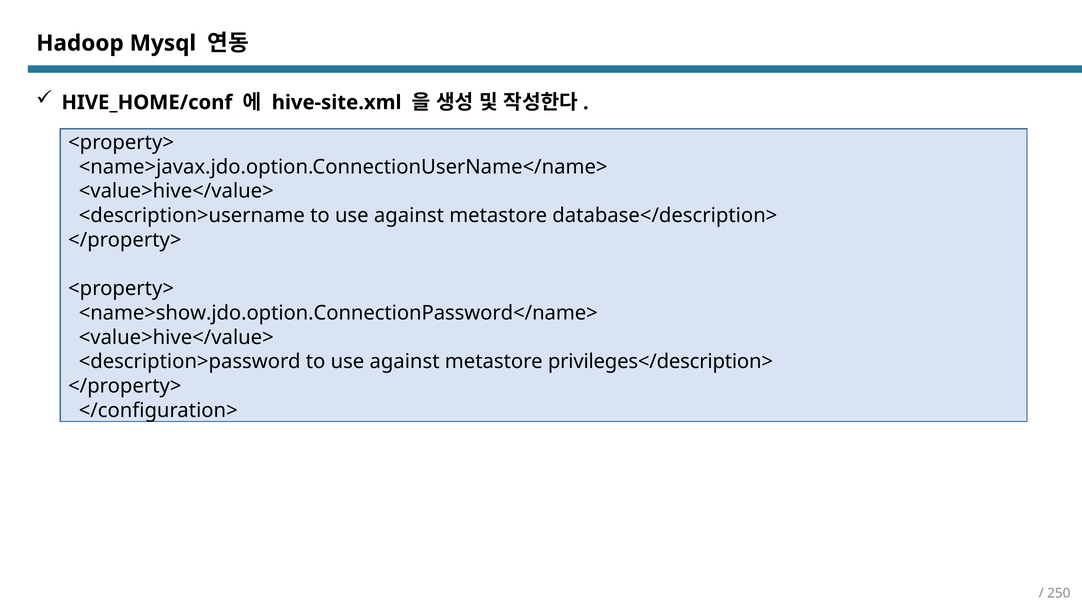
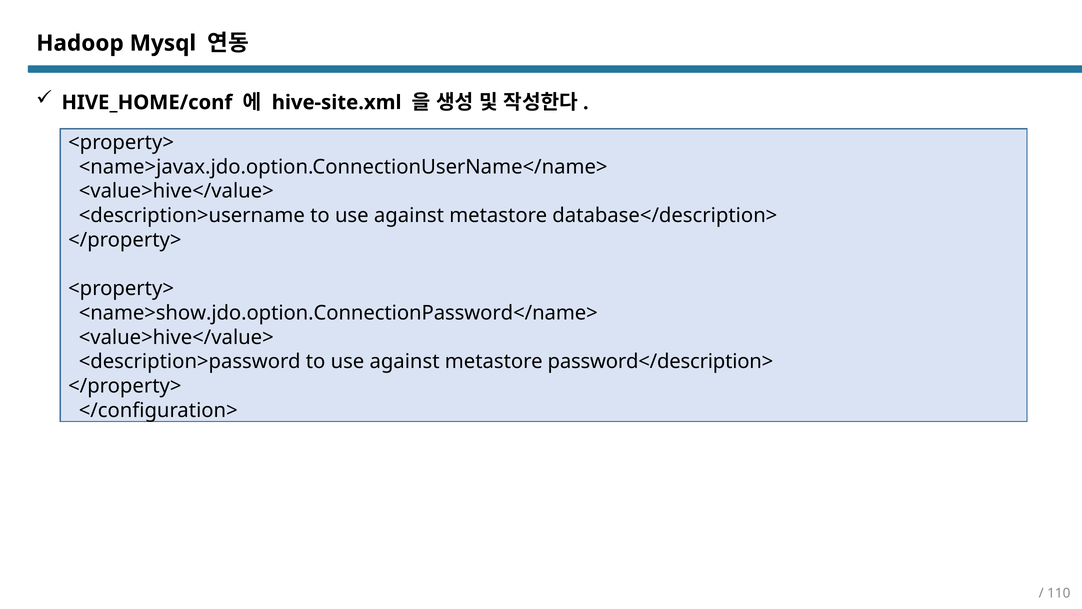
privileges</description>: privileges</description> -> password</description>
250: 250 -> 110
